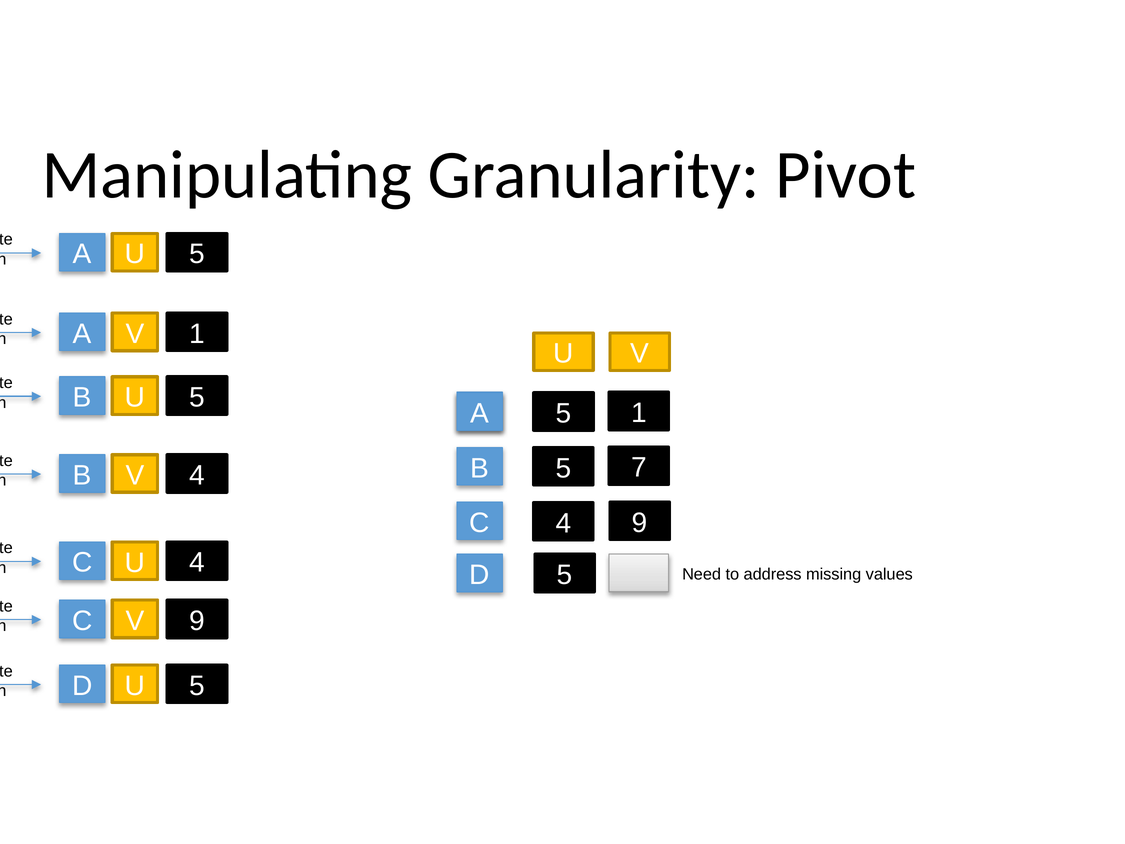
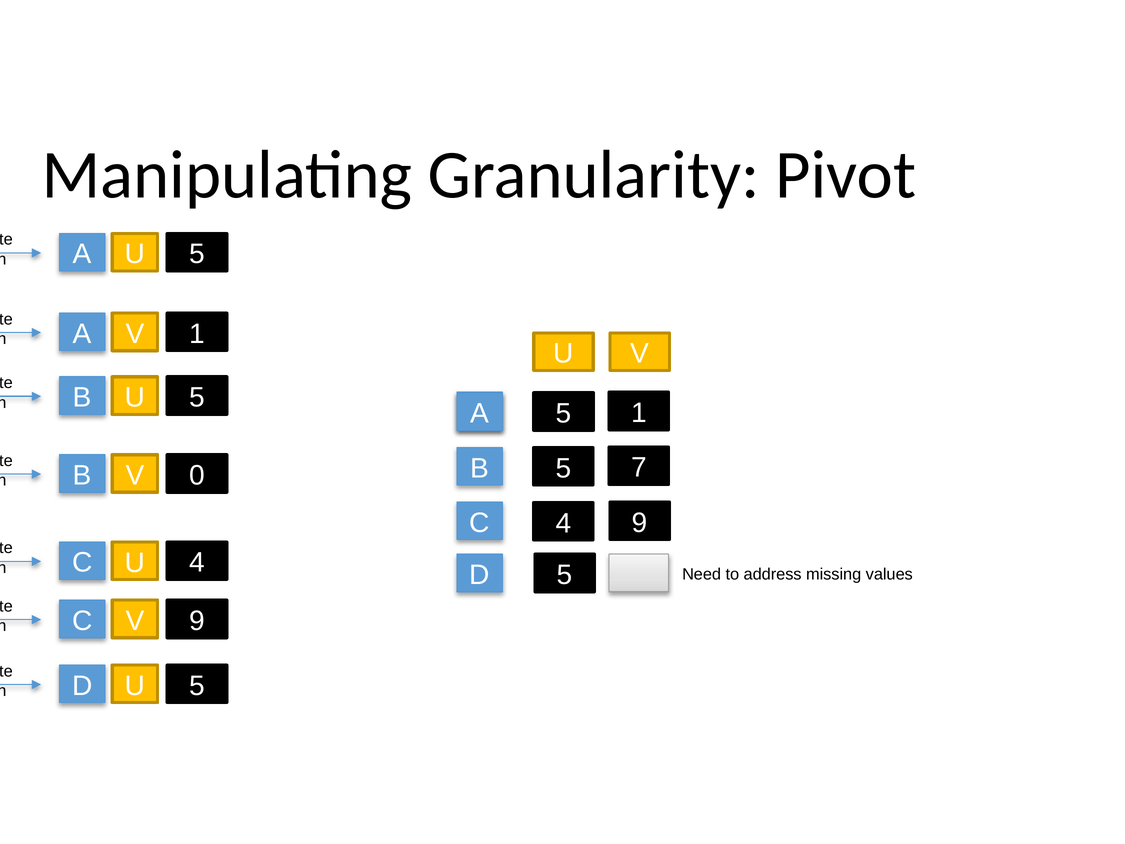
B 4: 4 -> 0
